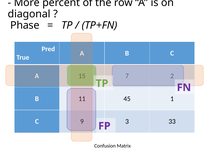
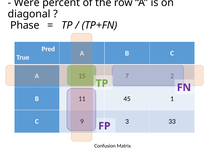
More: More -> Were
